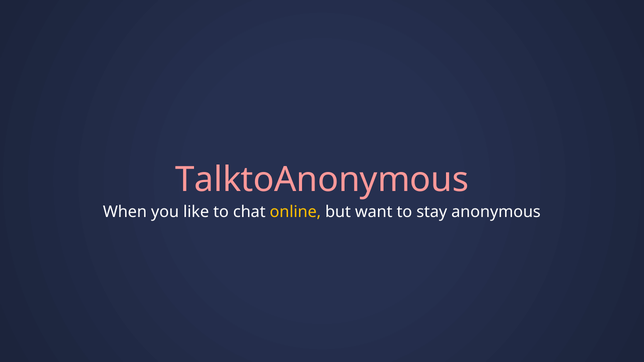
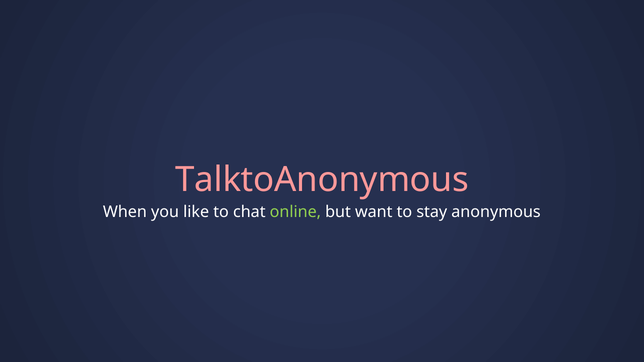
online colour: yellow -> light green
